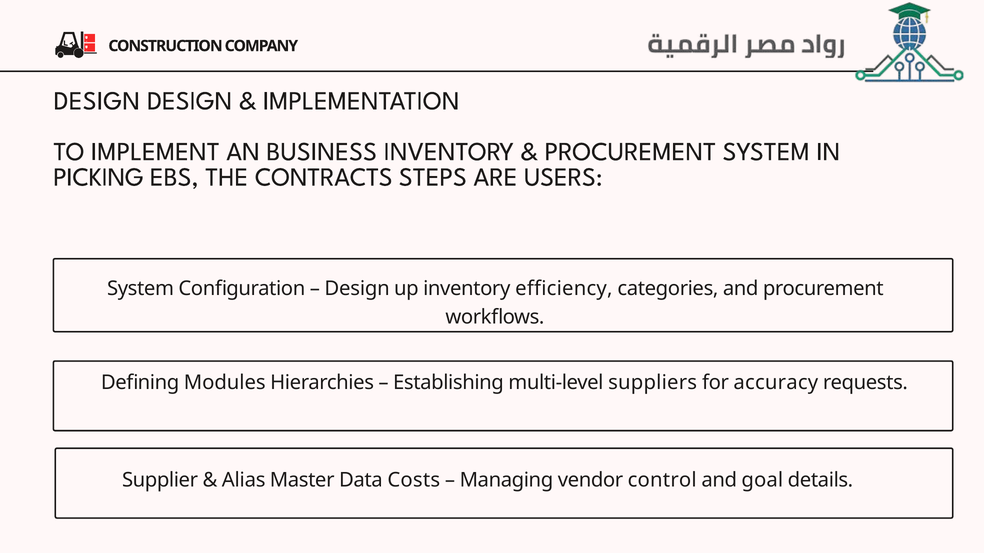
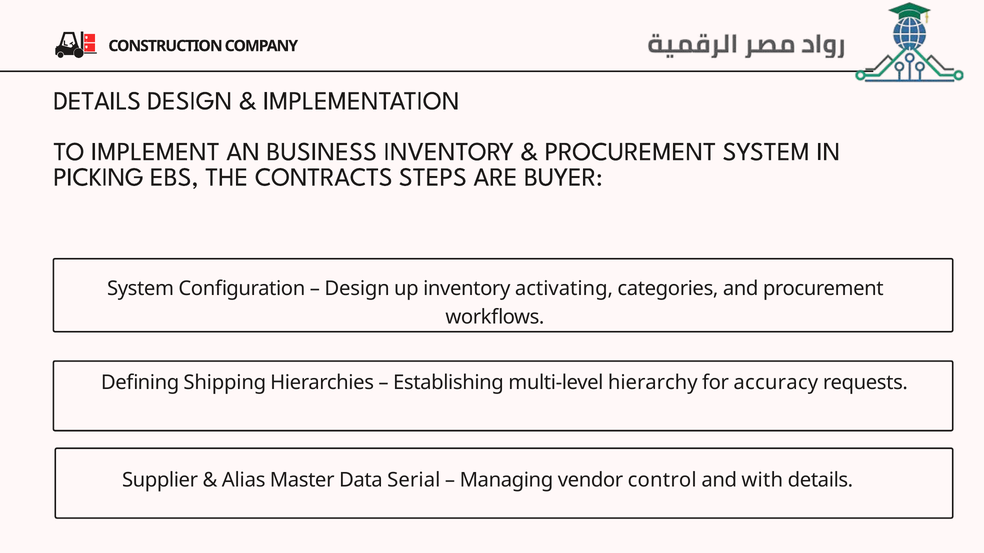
DESIGN at (97, 101): DESIGN -> DETAILS
USERS: USERS -> BUYER
efficiency: efficiency -> activating
Modules: Modules -> Shipping
suppliers: suppliers -> hierarchy
Costs: Costs -> Serial
goal: goal -> with
